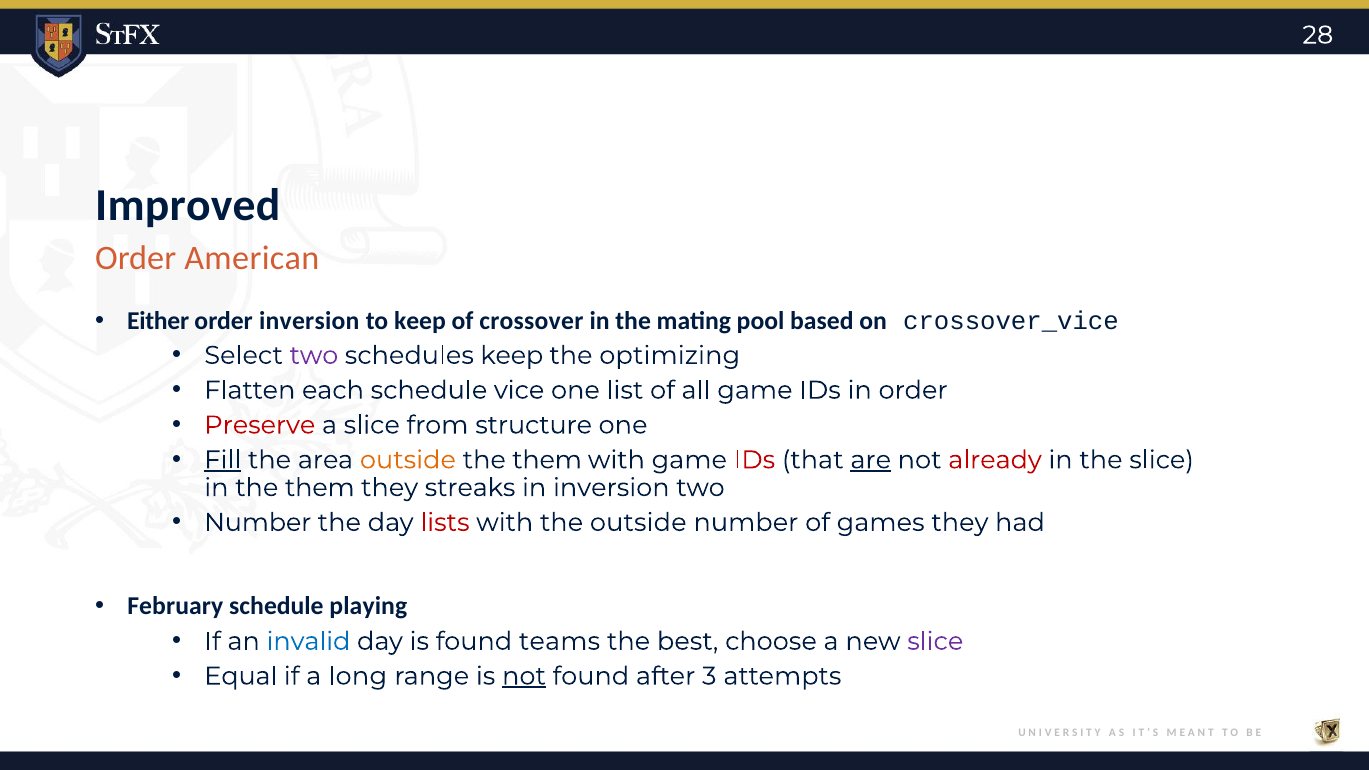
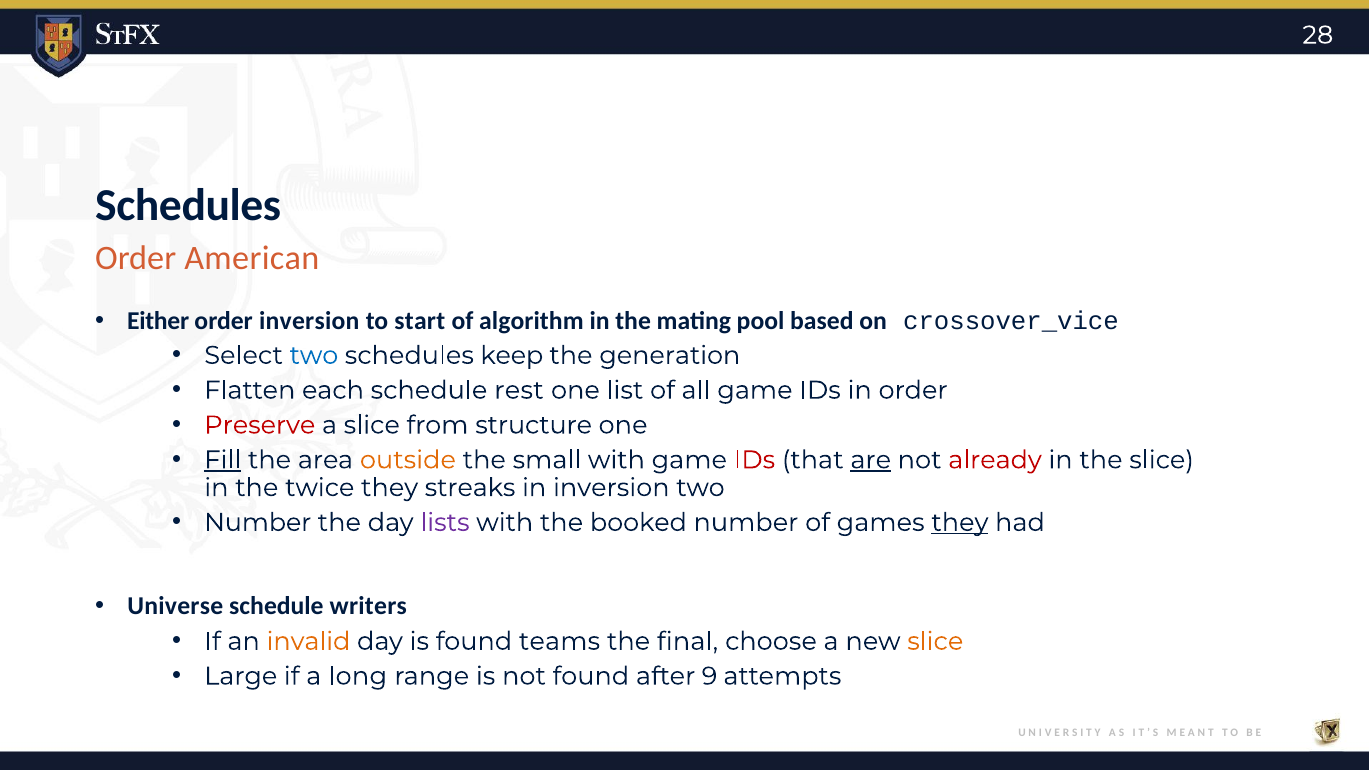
Improved at (188, 205): Improved -> Schedules
to keep: keep -> start
crossover: crossover -> algorithm
two at (314, 355) colour: purple -> blue
optimizing: optimizing -> generation
vice: vice -> rest
them at (547, 460): them -> small
in the them: them -> twice
lists colour: red -> purple
the outside: outside -> booked
they at (960, 523) underline: none -> present
February: February -> Universe
playing: playing -> writers
invalid colour: blue -> orange
best: best -> final
slice at (935, 641) colour: purple -> orange
Equal: Equal -> Large
not at (524, 676) underline: present -> none
3: 3 -> 9
